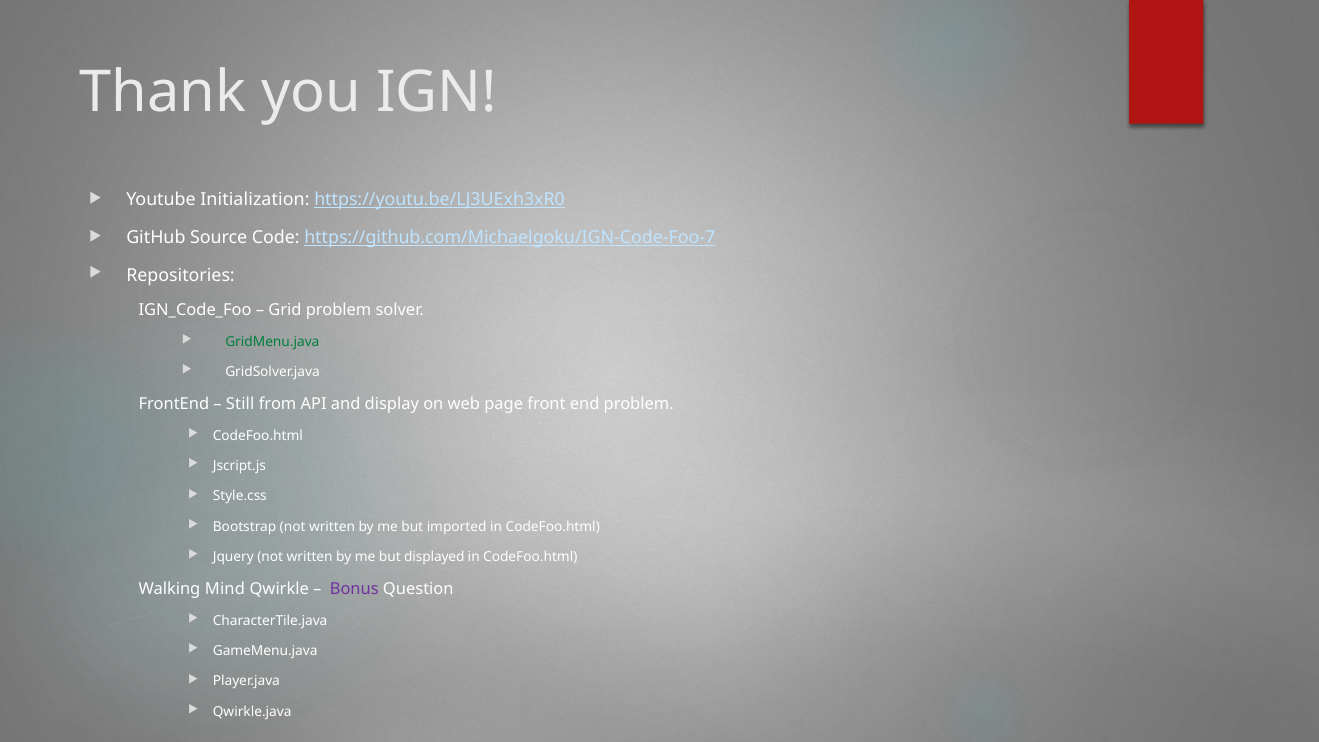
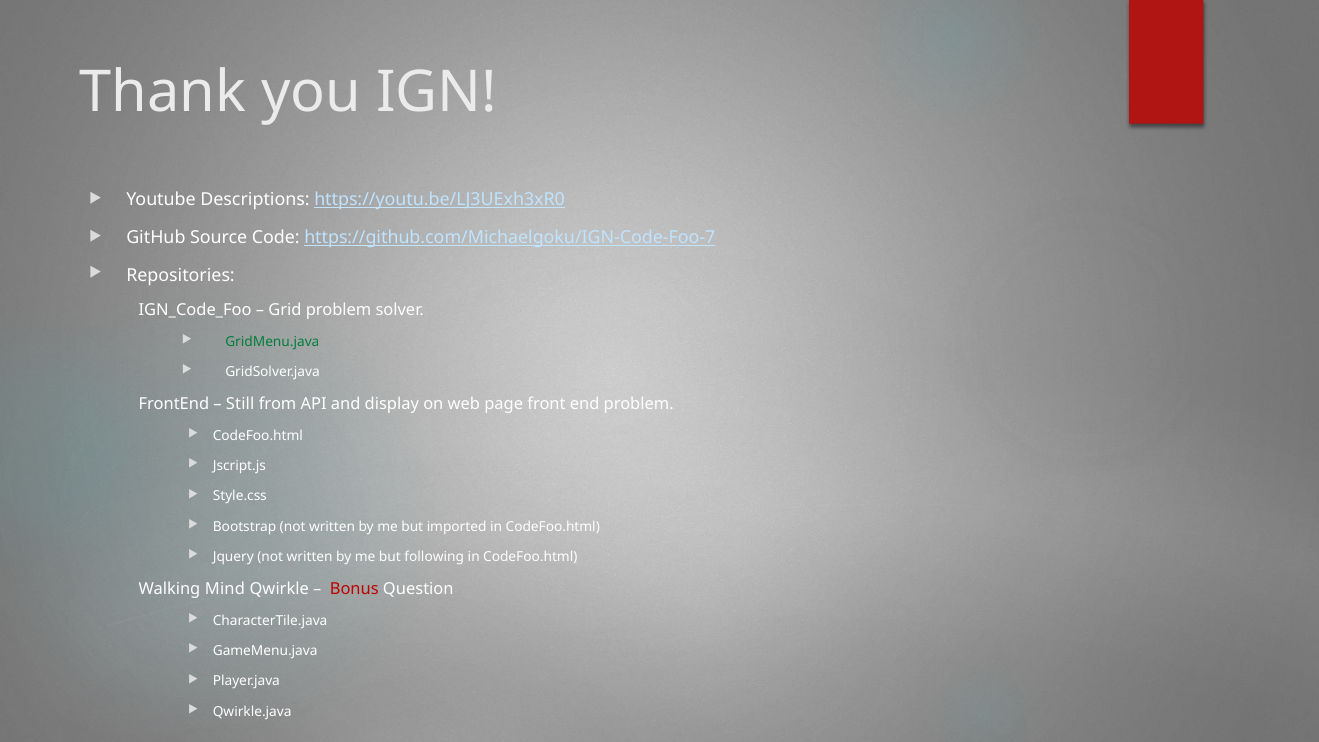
Initialization: Initialization -> Descriptions
displayed: displayed -> following
Bonus colour: purple -> red
